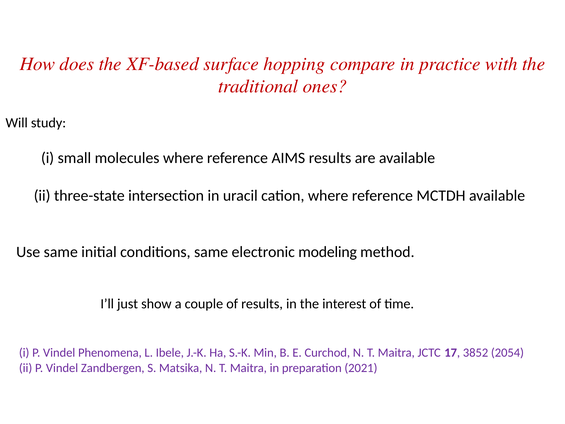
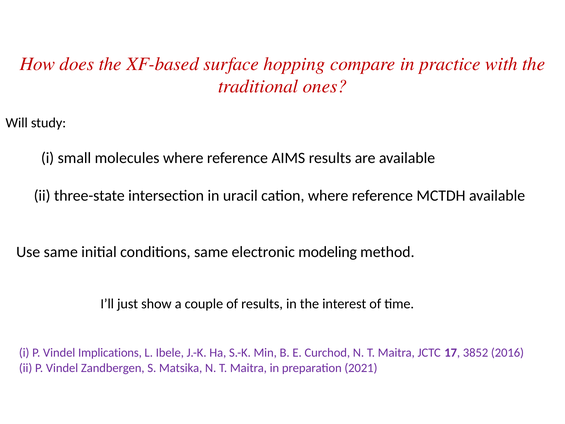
Phenomena: Phenomena -> Implications
2054: 2054 -> 2016
